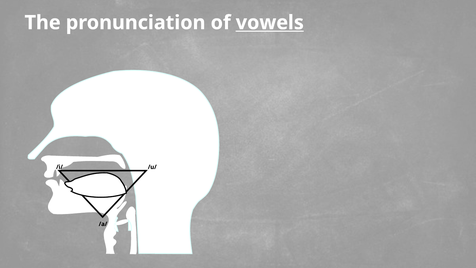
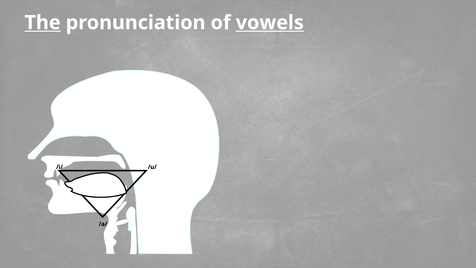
The underline: none -> present
